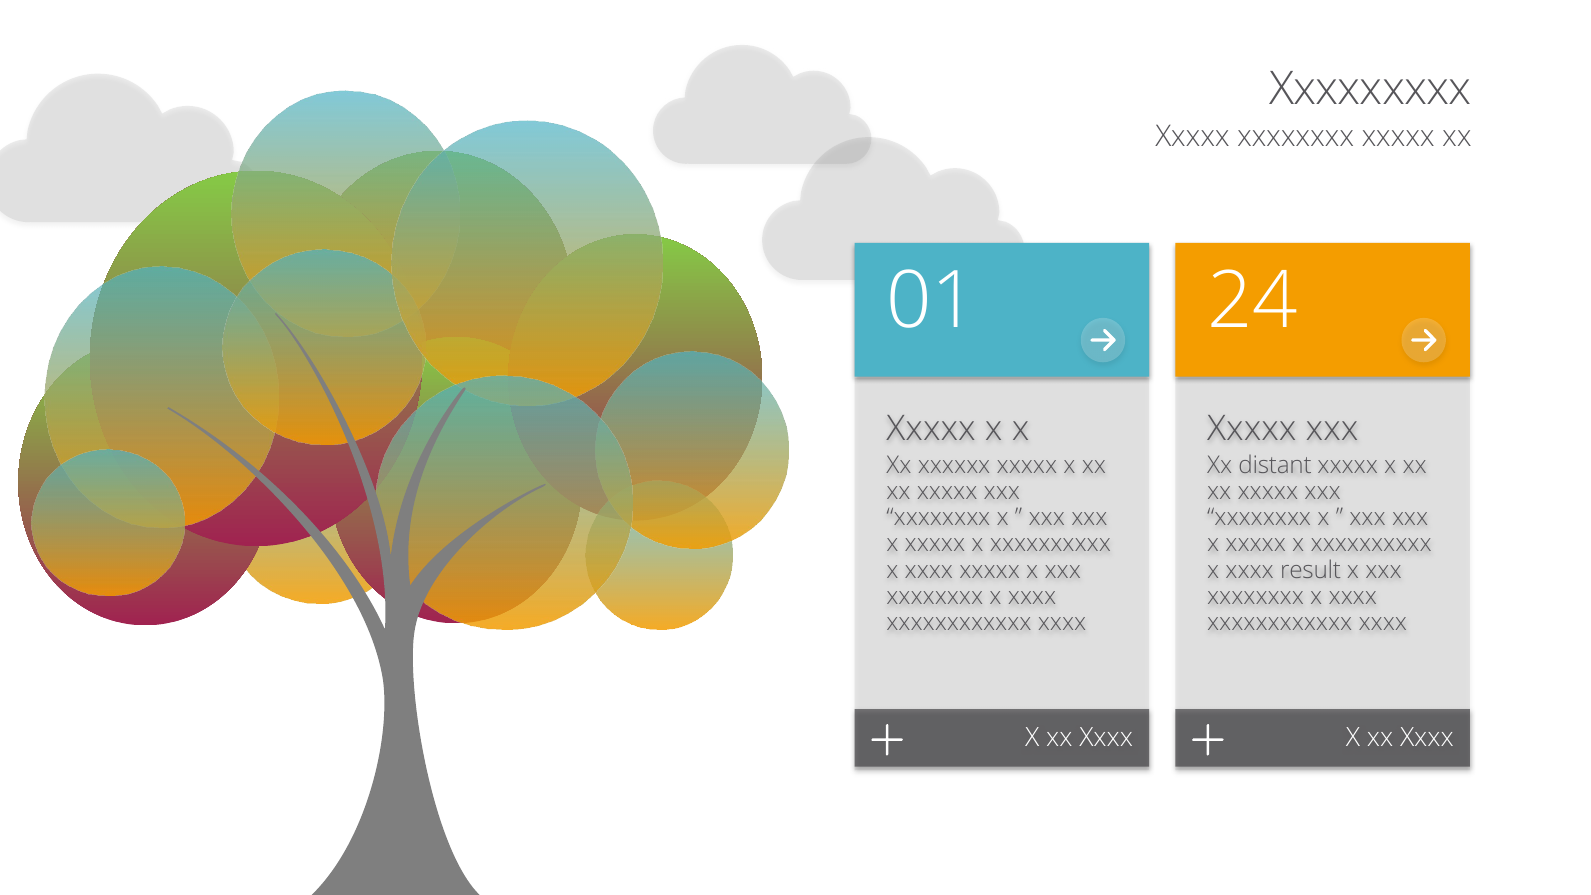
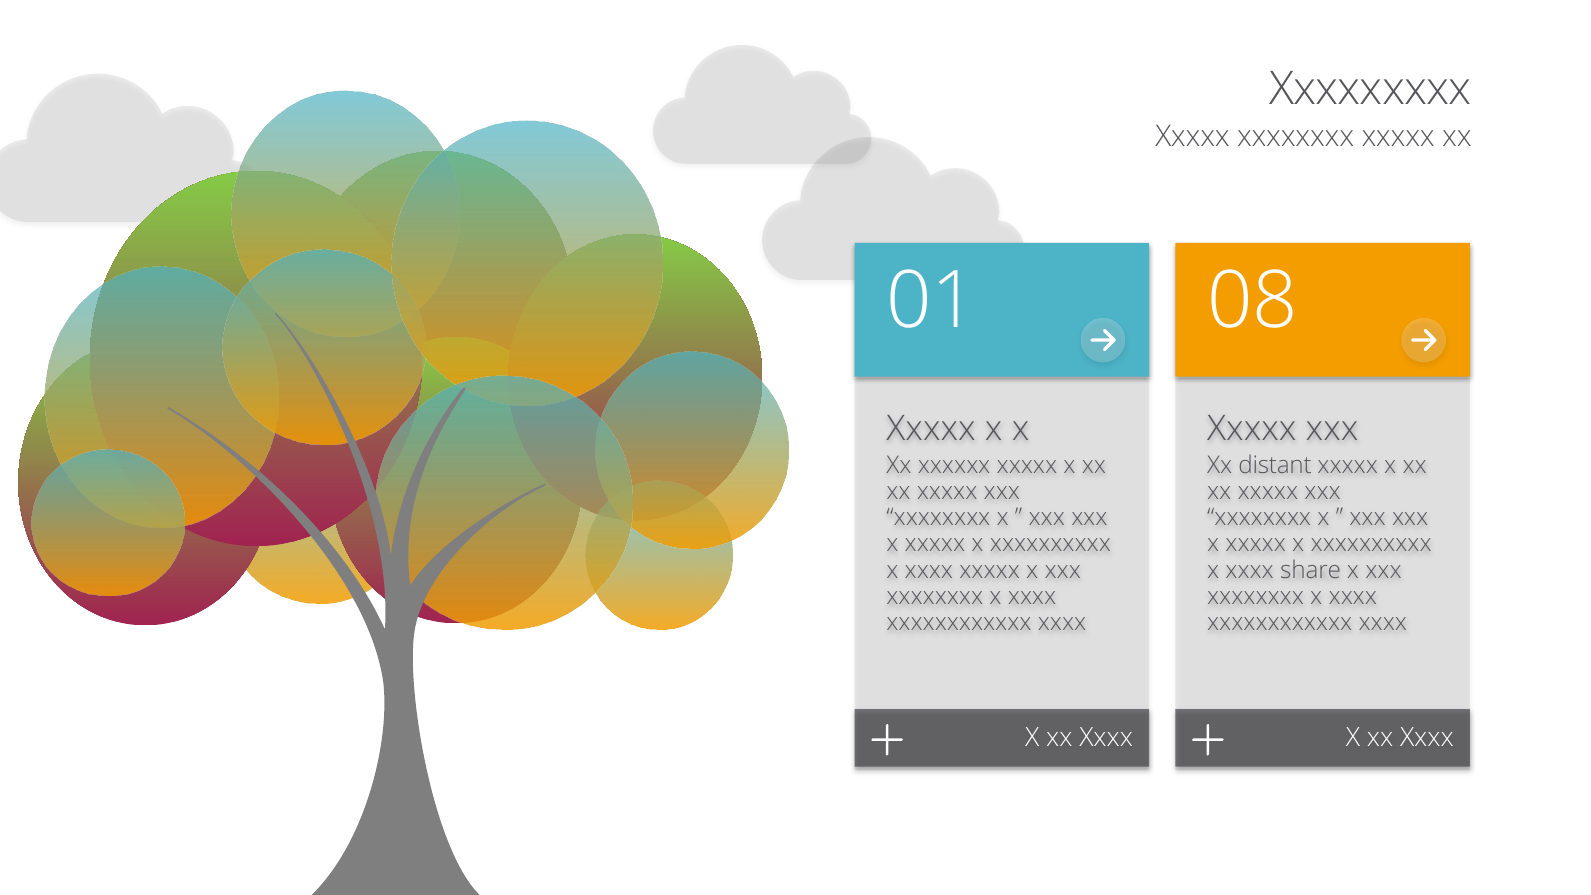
24: 24 -> 08
result: result -> share
